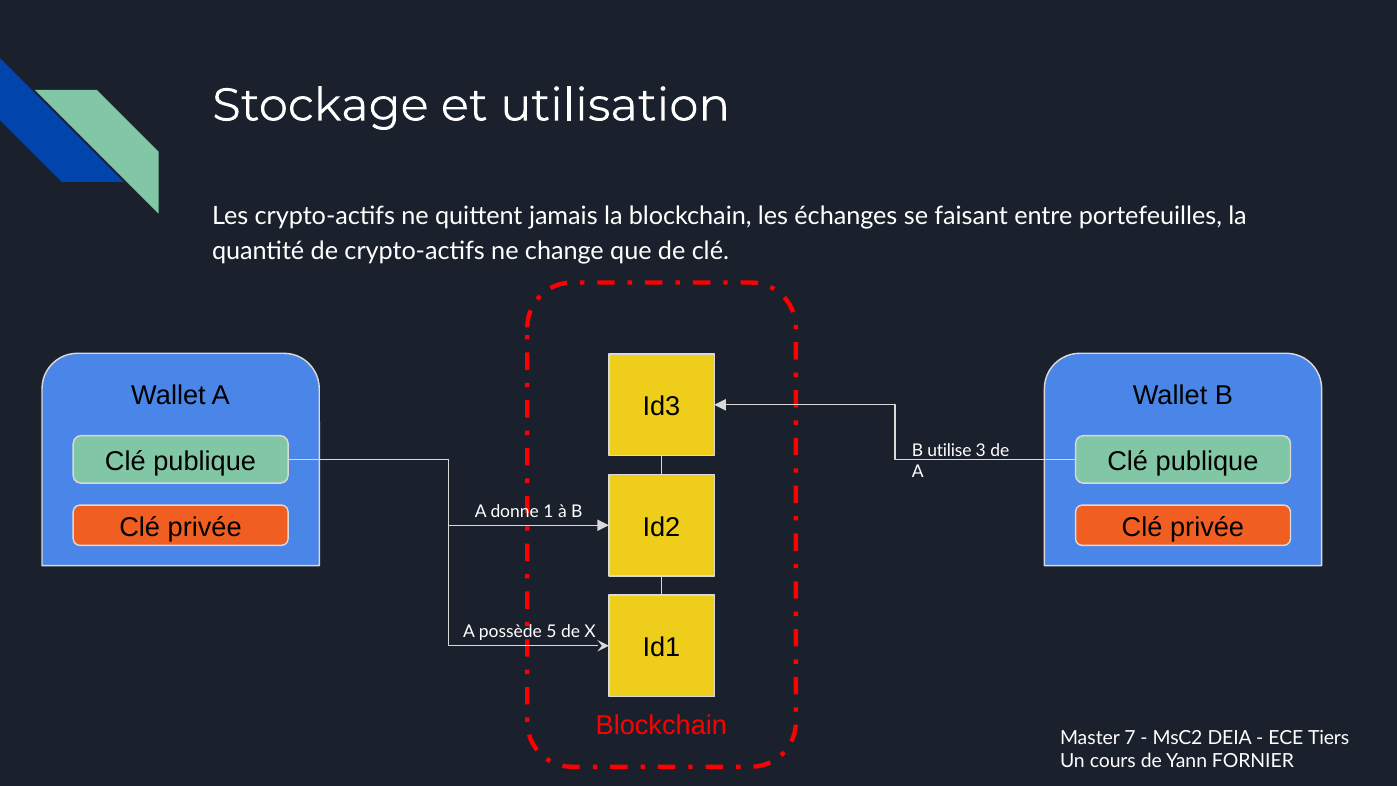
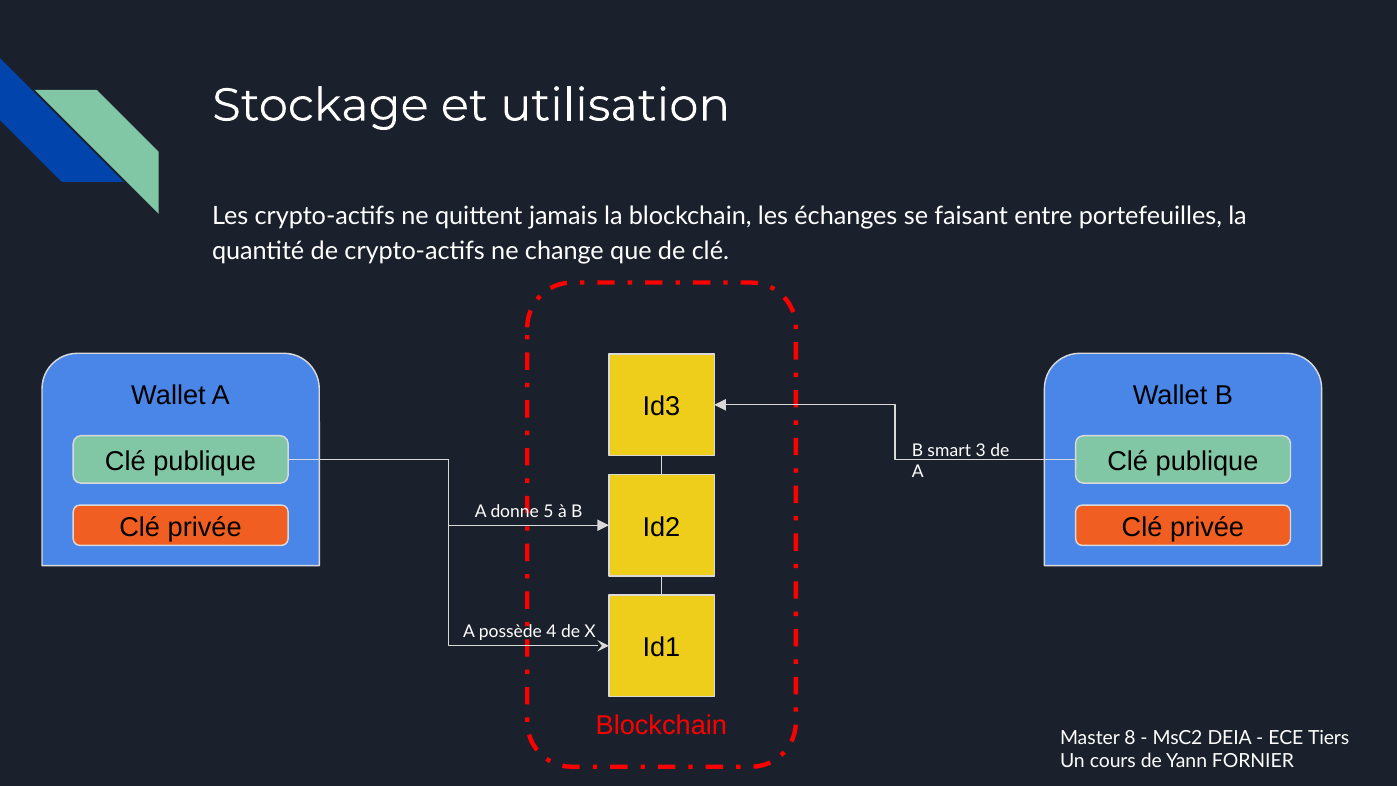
utilise: utilise -> smart
1: 1 -> 5
5: 5 -> 4
7: 7 -> 8
